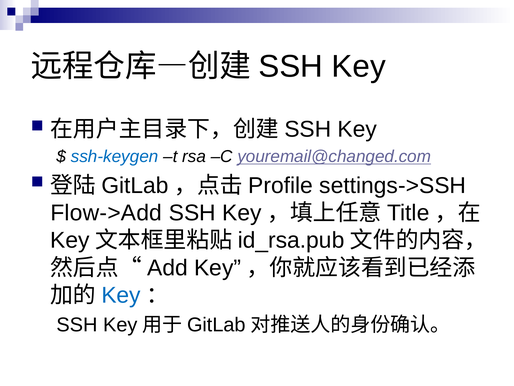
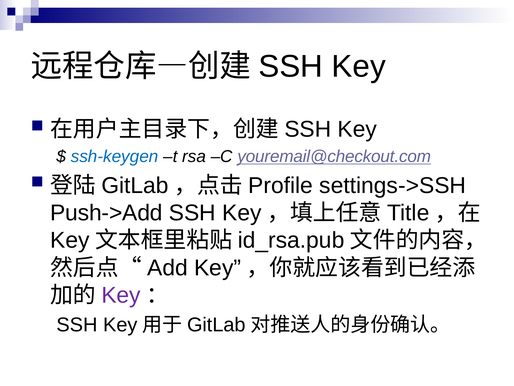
youremail@changed.com: youremail@changed.com -> youremail@checkout.com
Flow->Add: Flow->Add -> Push->Add
Key at (121, 295) colour: blue -> purple
